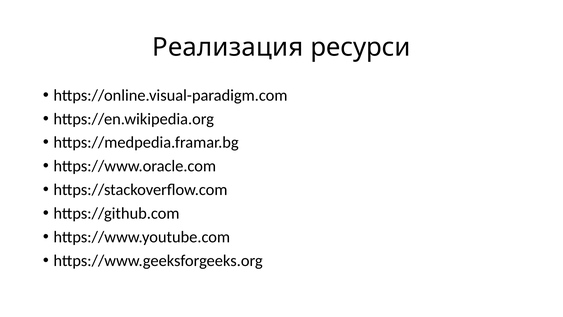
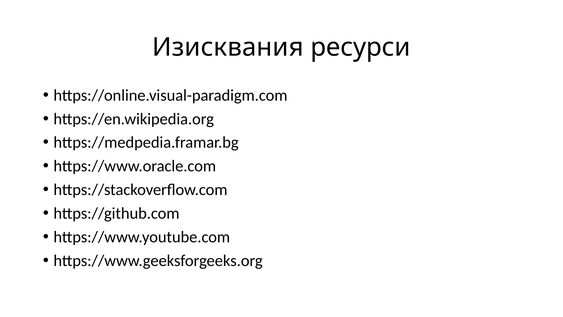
Реализация: Реализация -> Изисквания
